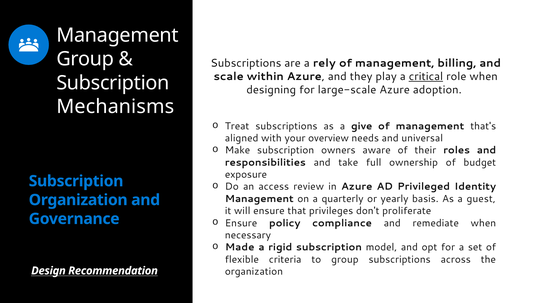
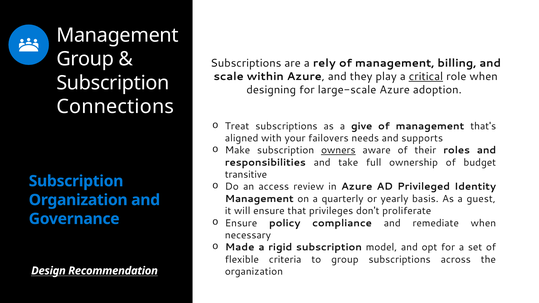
Mechanisms: Mechanisms -> Connections
overview: overview -> failovers
universal: universal -> supports
owners underline: none -> present
exposure: exposure -> transitive
